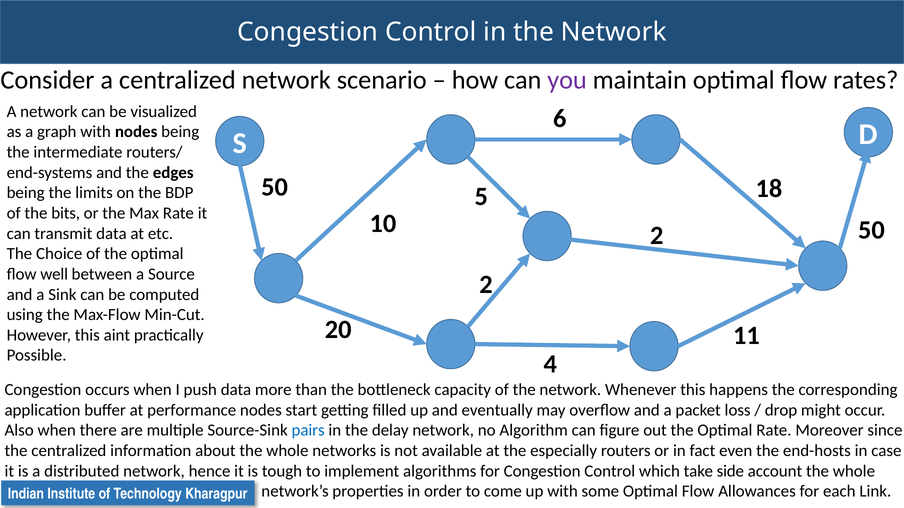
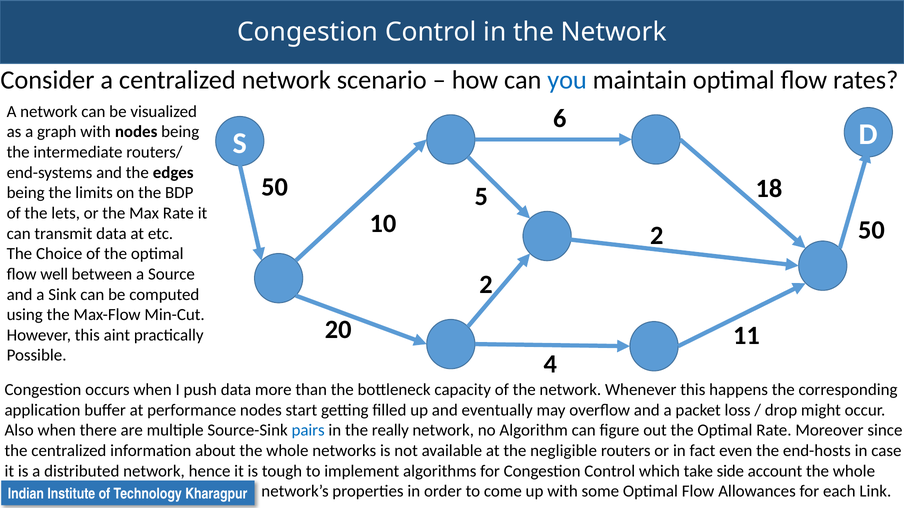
you colour: purple -> blue
bits: bits -> lets
delay: delay -> really
especially: especially -> negligible
